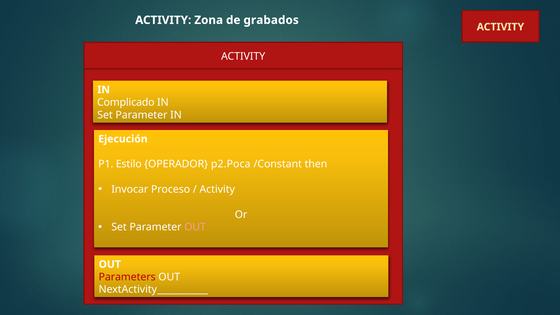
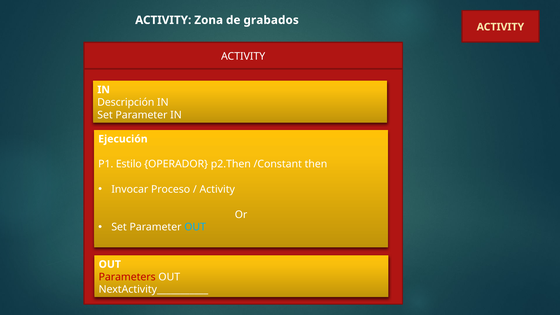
Complicado: Complicado -> Descripción
p2.Poca: p2.Poca -> p2.Then
OUT at (195, 227) colour: pink -> light blue
